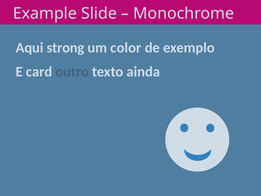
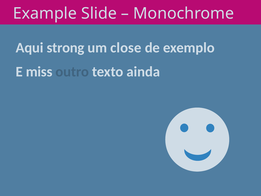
color: color -> close
card: card -> miss
